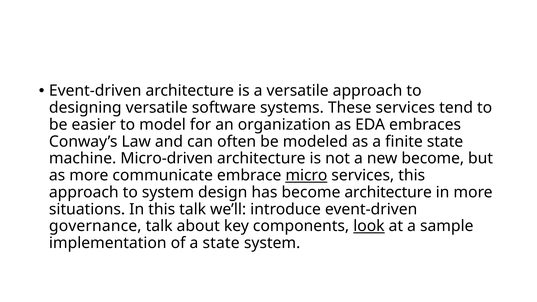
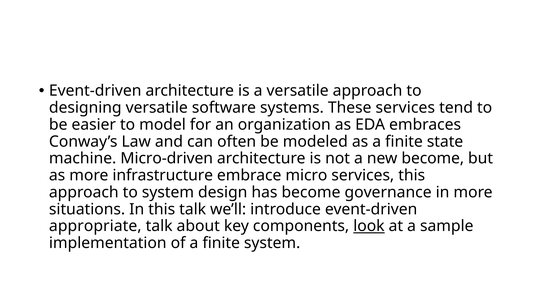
communicate: communicate -> infrastructure
micro underline: present -> none
become architecture: architecture -> governance
governance: governance -> appropriate
of a state: state -> finite
